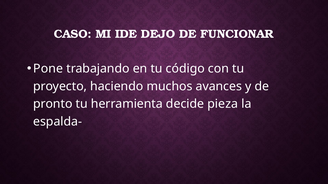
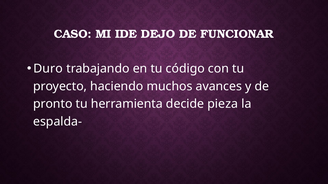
Pone: Pone -> Duro
